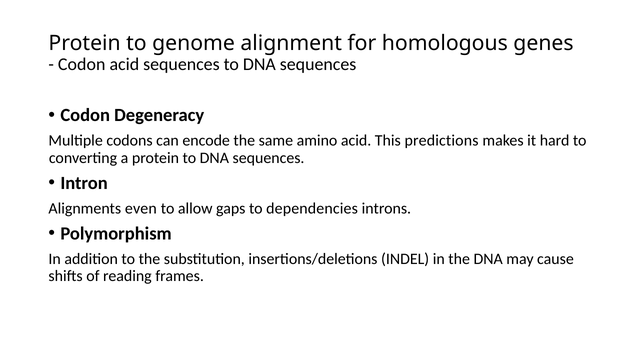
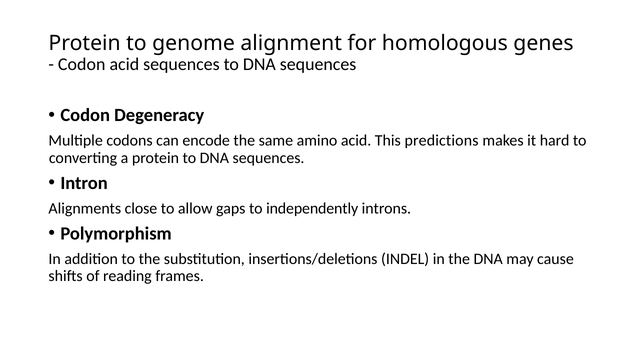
even: even -> close
dependencies: dependencies -> independently
